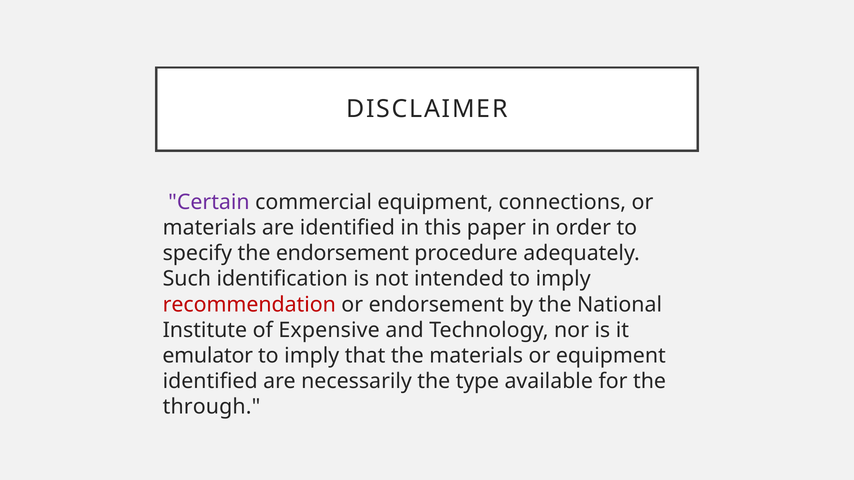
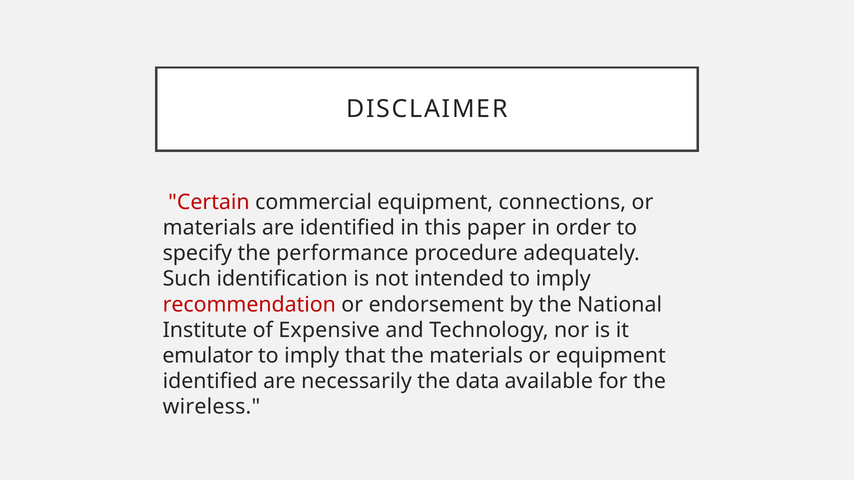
Certain colour: purple -> red
the endorsement: endorsement -> performance
type: type -> data
through: through -> wireless
